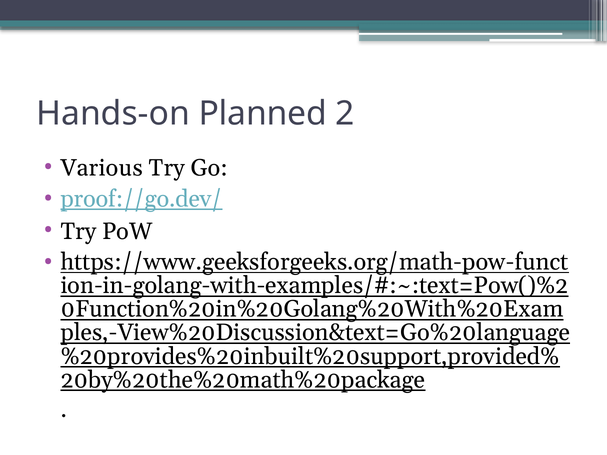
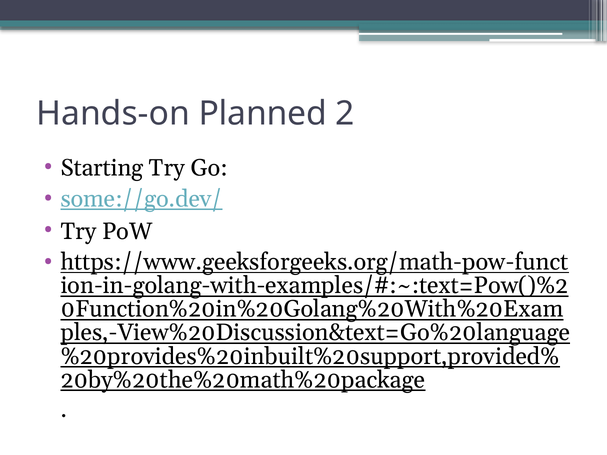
Various: Various -> Starting
proof://go.dev/: proof://go.dev/ -> some://go.dev/
